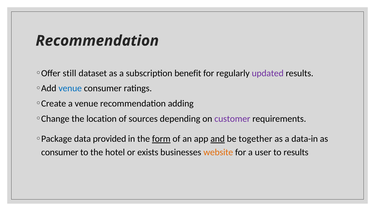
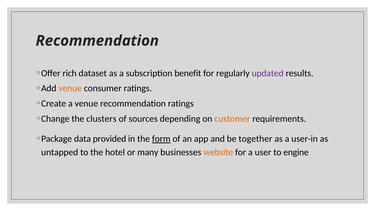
still: still -> rich
venue at (70, 88) colour: blue -> orange
recommendation adding: adding -> ratings
location: location -> clusters
customer colour: purple -> orange
and underline: present -> none
data-in: data-in -> user-in
consumer at (60, 152): consumer -> untapped
exists: exists -> many
to results: results -> engine
